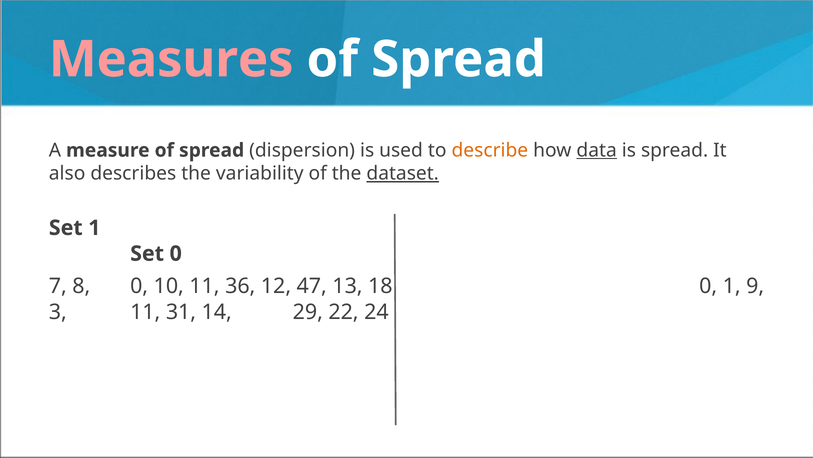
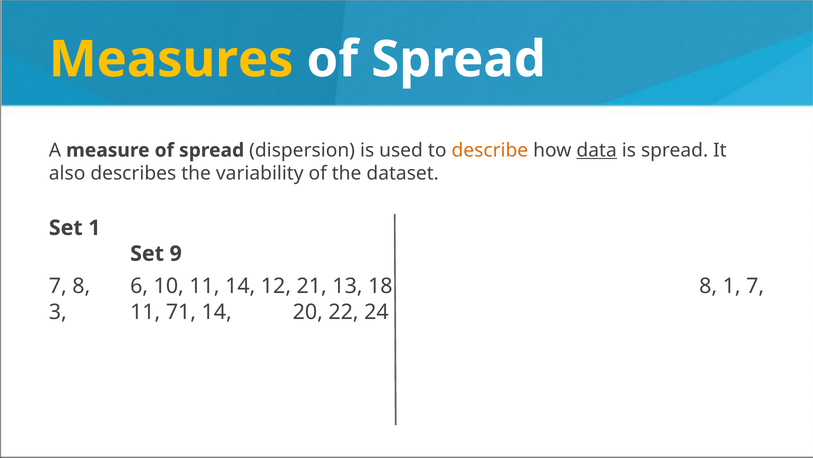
Measures colour: pink -> yellow
dataset underline: present -> none
Set 0: 0 -> 9
8 0: 0 -> 6
11 36: 36 -> 14
47: 47 -> 21
18 0: 0 -> 8
1 9: 9 -> 7
31: 31 -> 71
29: 29 -> 20
